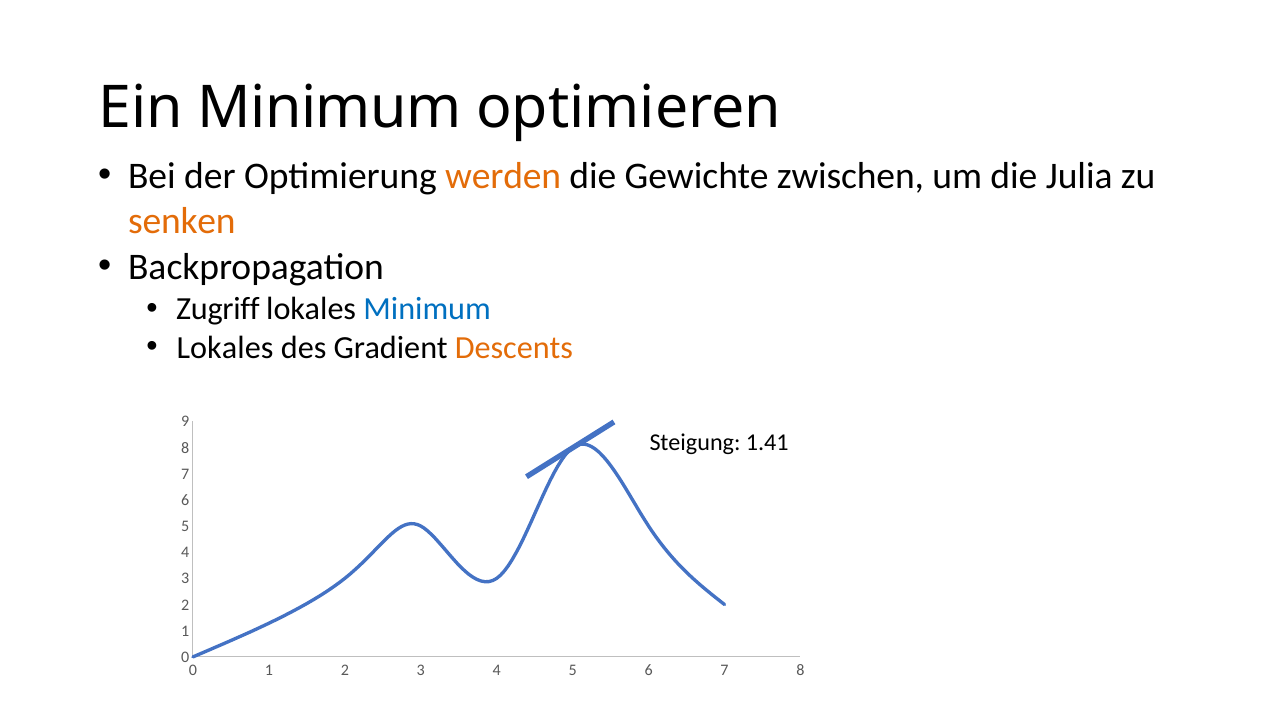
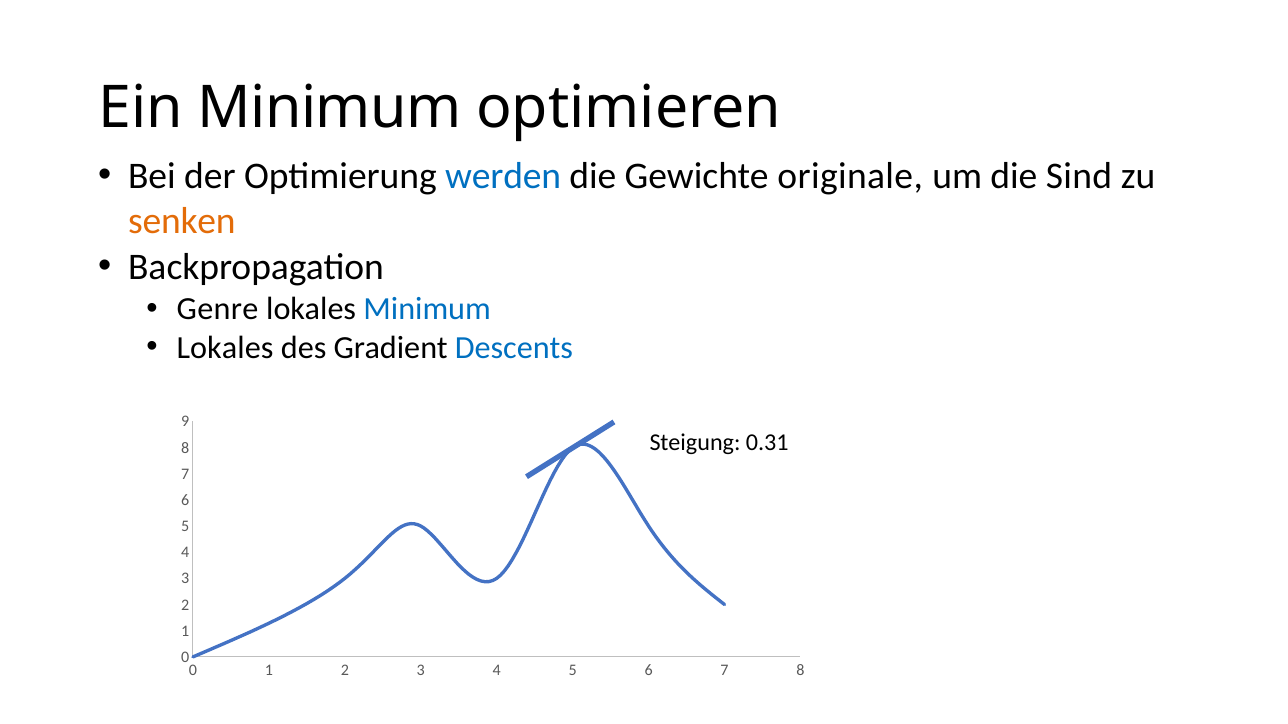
werden colour: orange -> blue
zwischen: zwischen -> originale
Julia: Julia -> Sind
Zugriff: Zugriff -> Genre
Descents colour: orange -> blue
1.41: 1.41 -> 0.31
